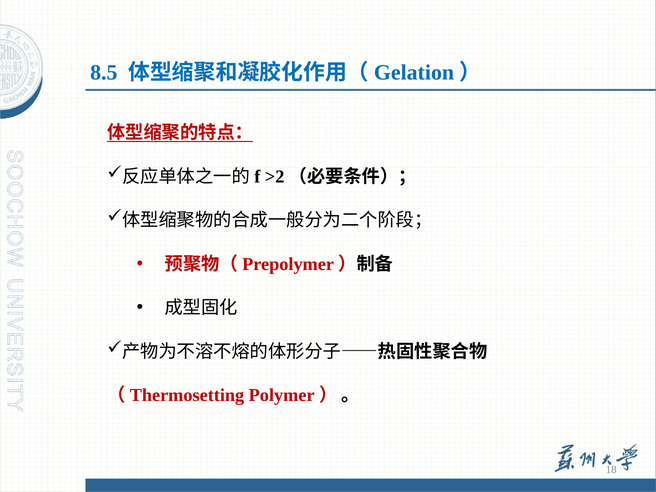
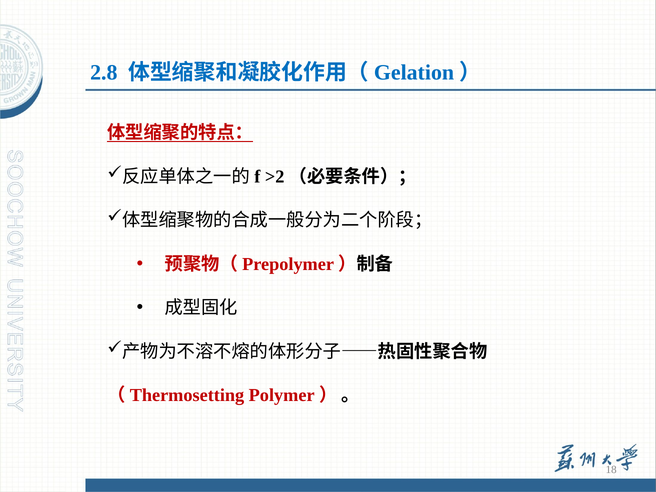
8.5: 8.5 -> 2.8
